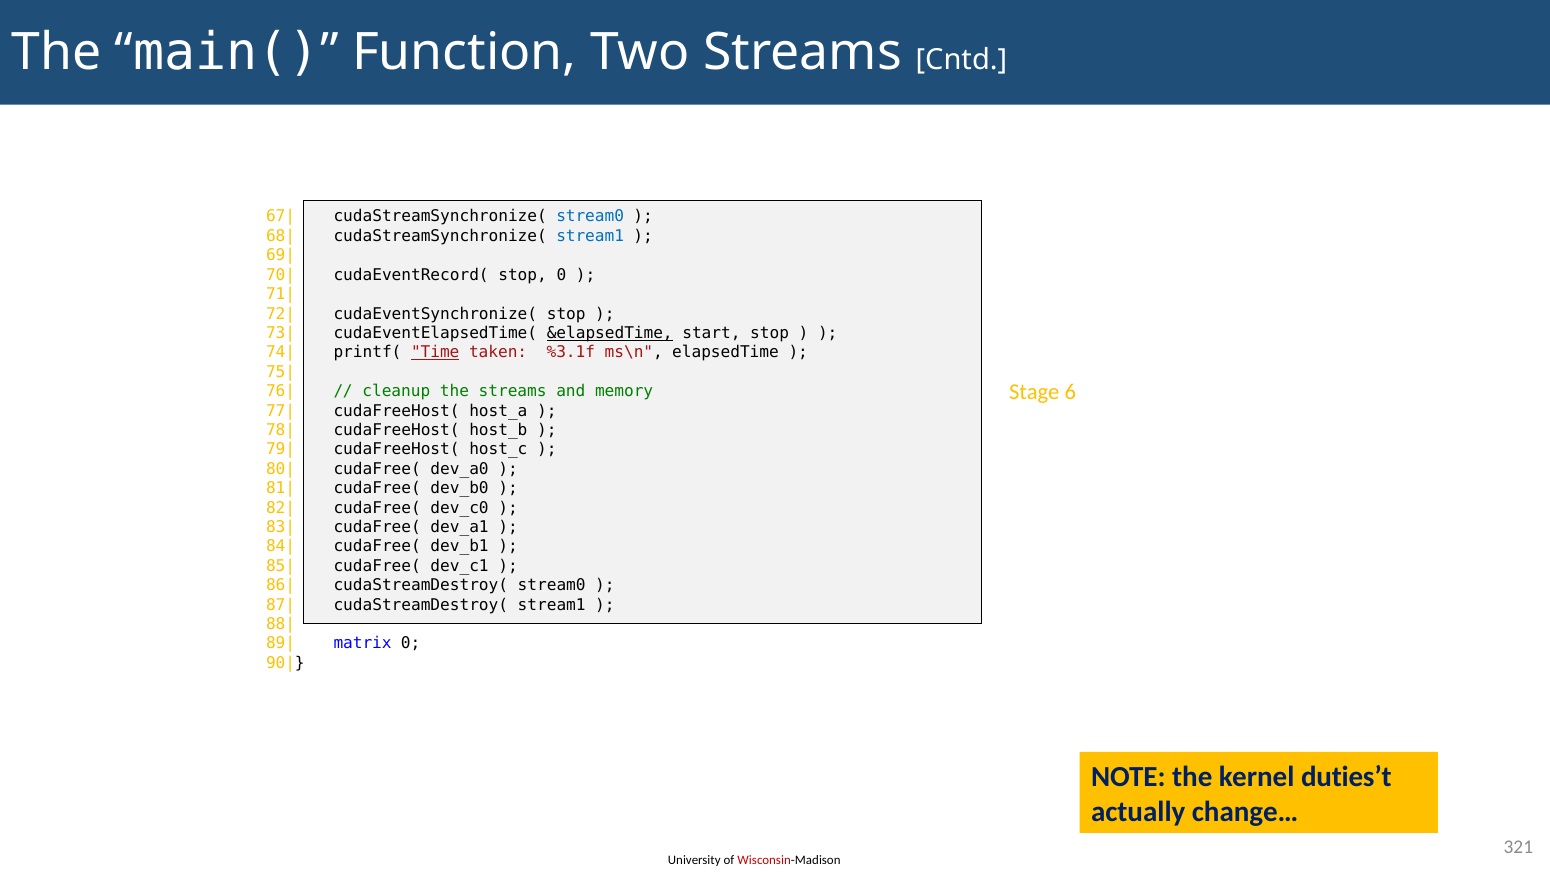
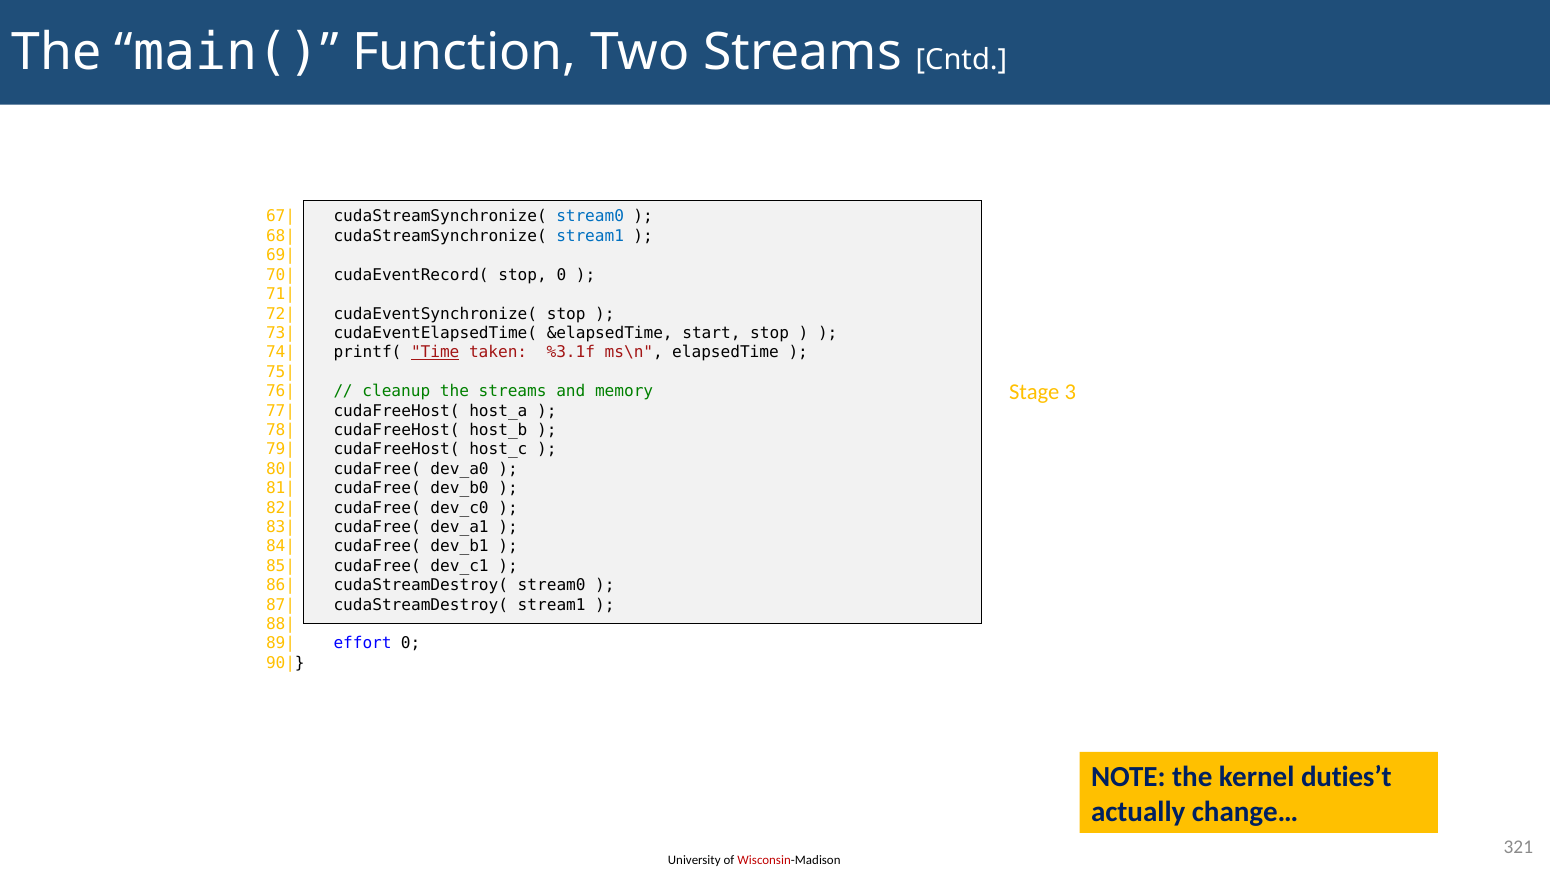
&elapsedTime underline: present -> none
6: 6 -> 3
matrix: matrix -> effort
